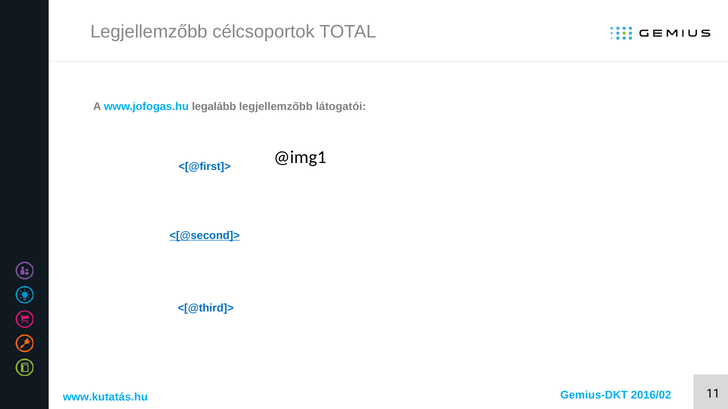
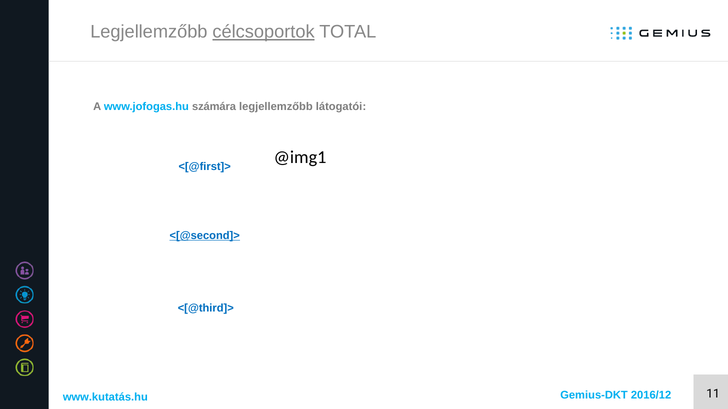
célcsoportok underline: none -> present
legalább: legalább -> számára
2016/02: 2016/02 -> 2016/12
